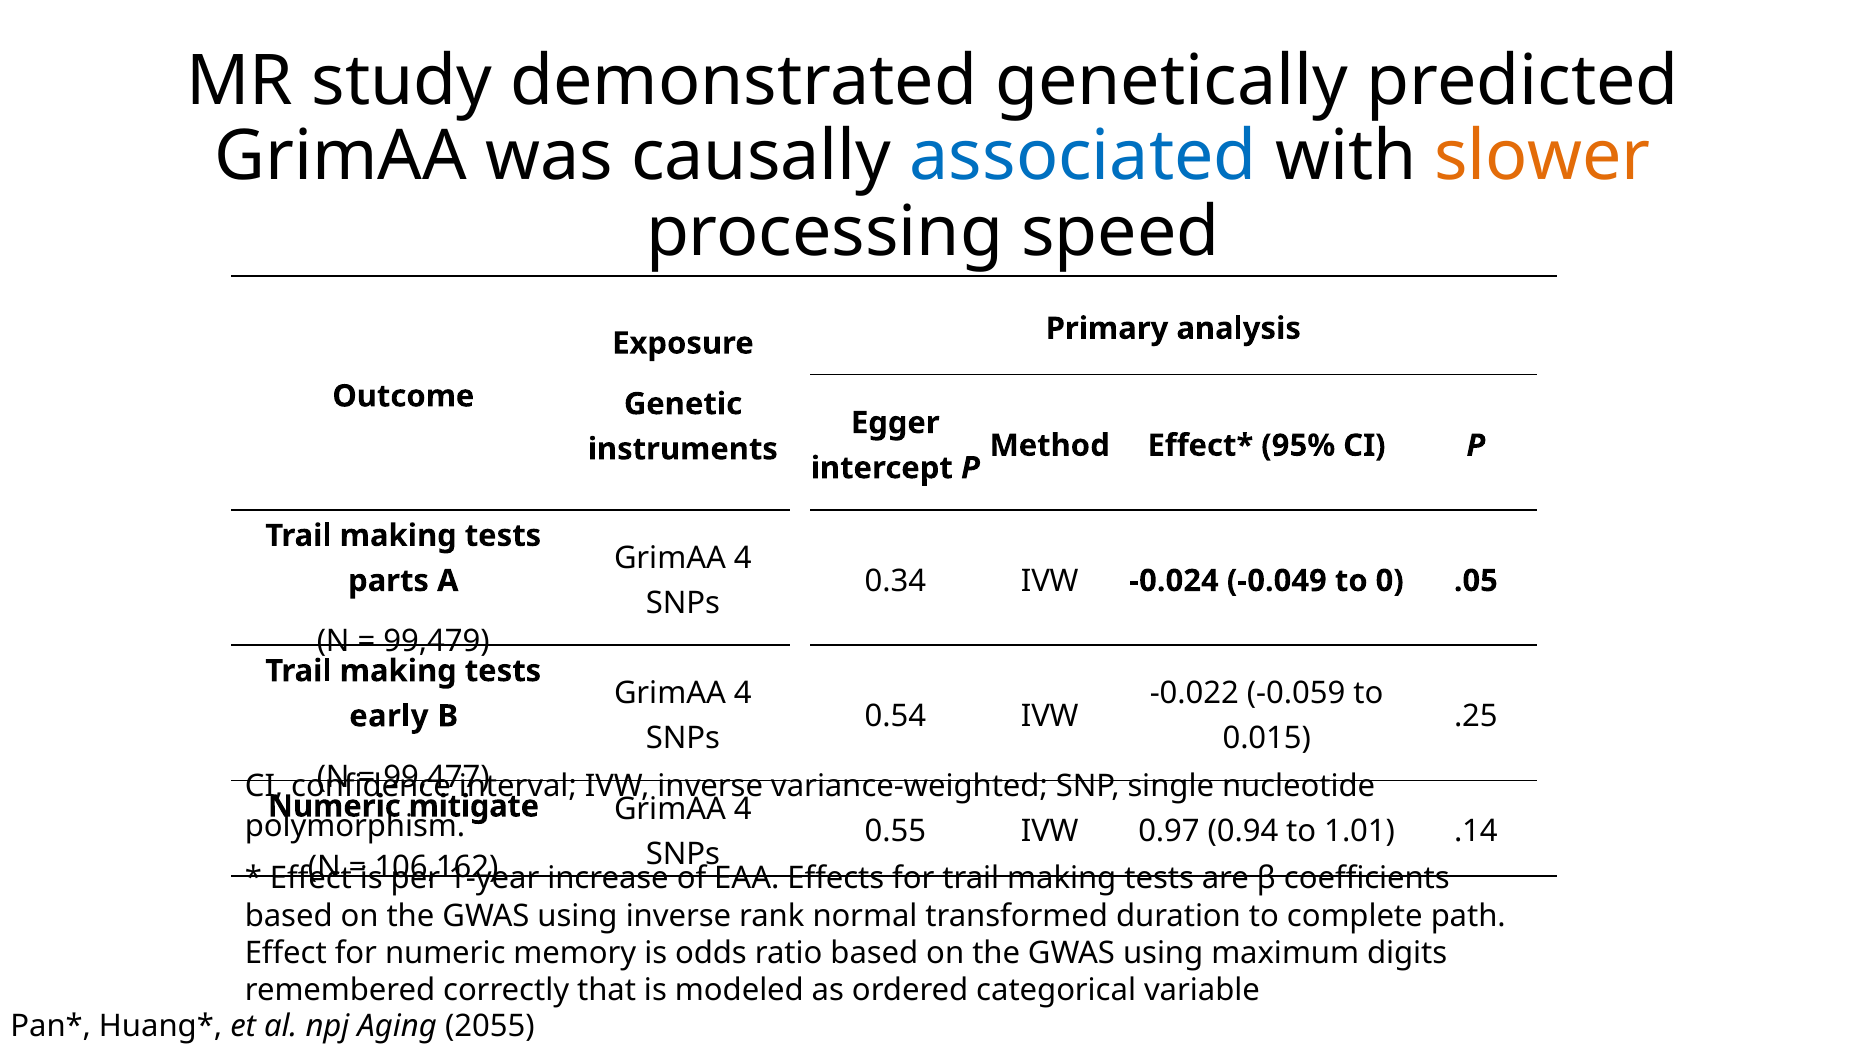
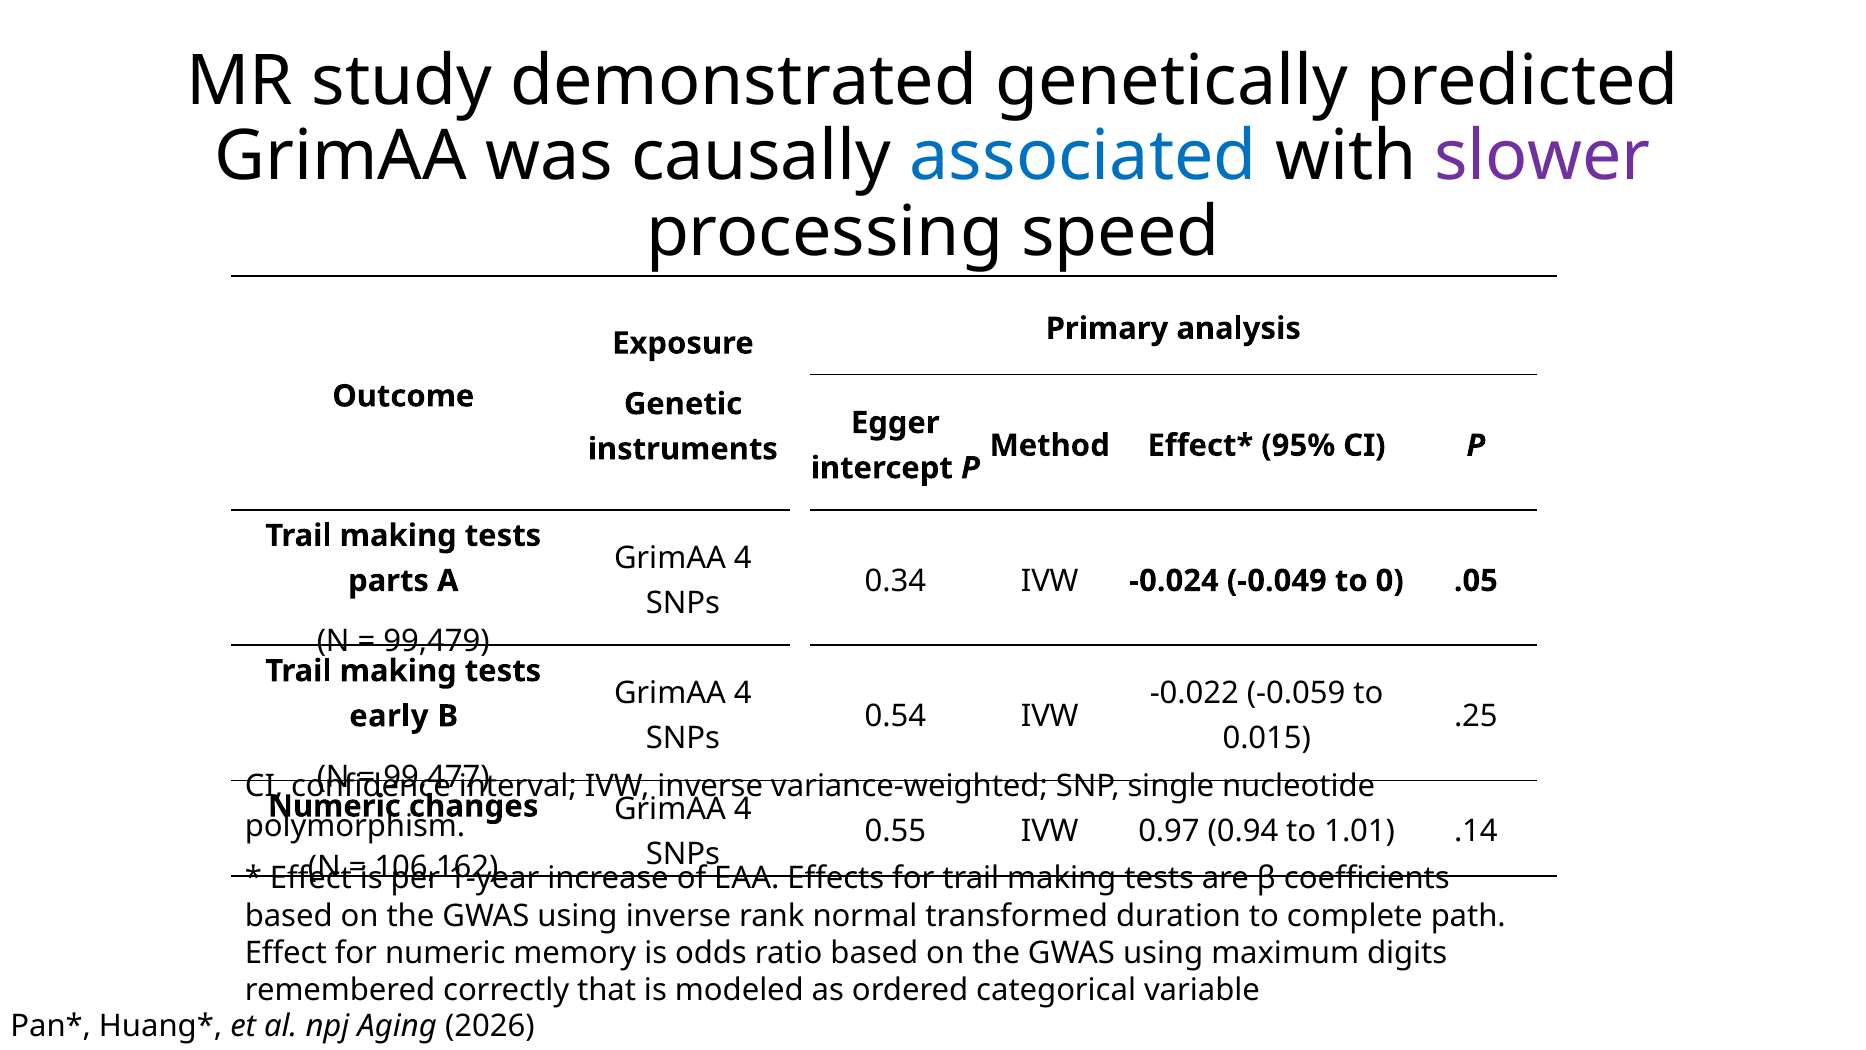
slower colour: orange -> purple
mitigate: mitigate -> changes
2055: 2055 -> 2026
